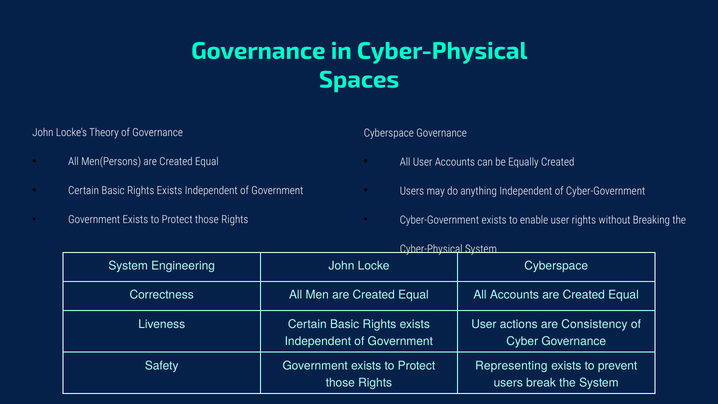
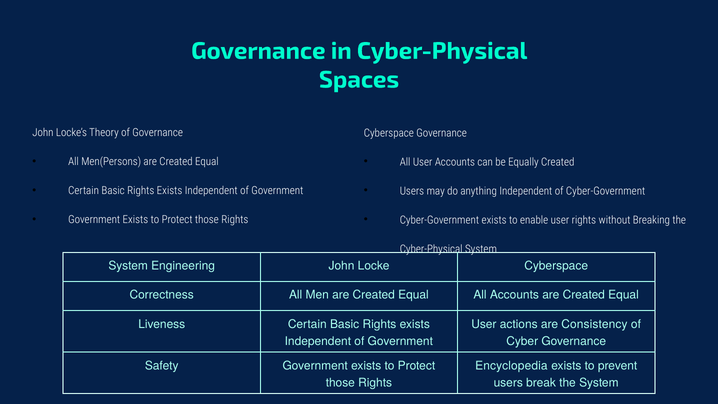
Representing: Representing -> Encyclopedia
